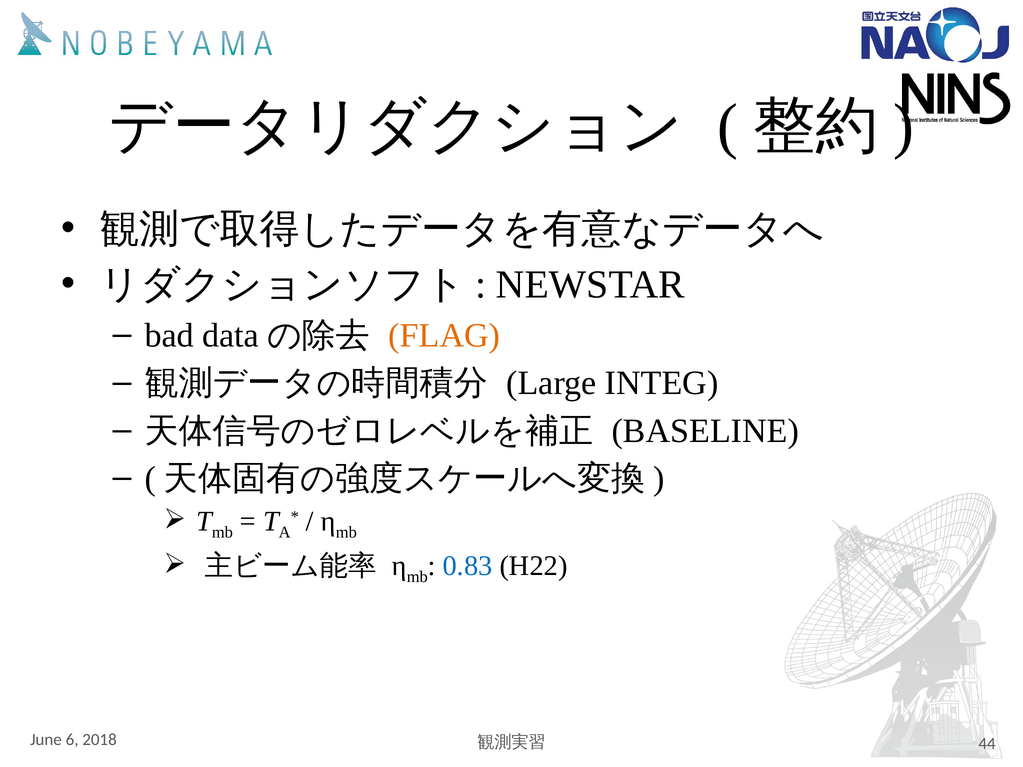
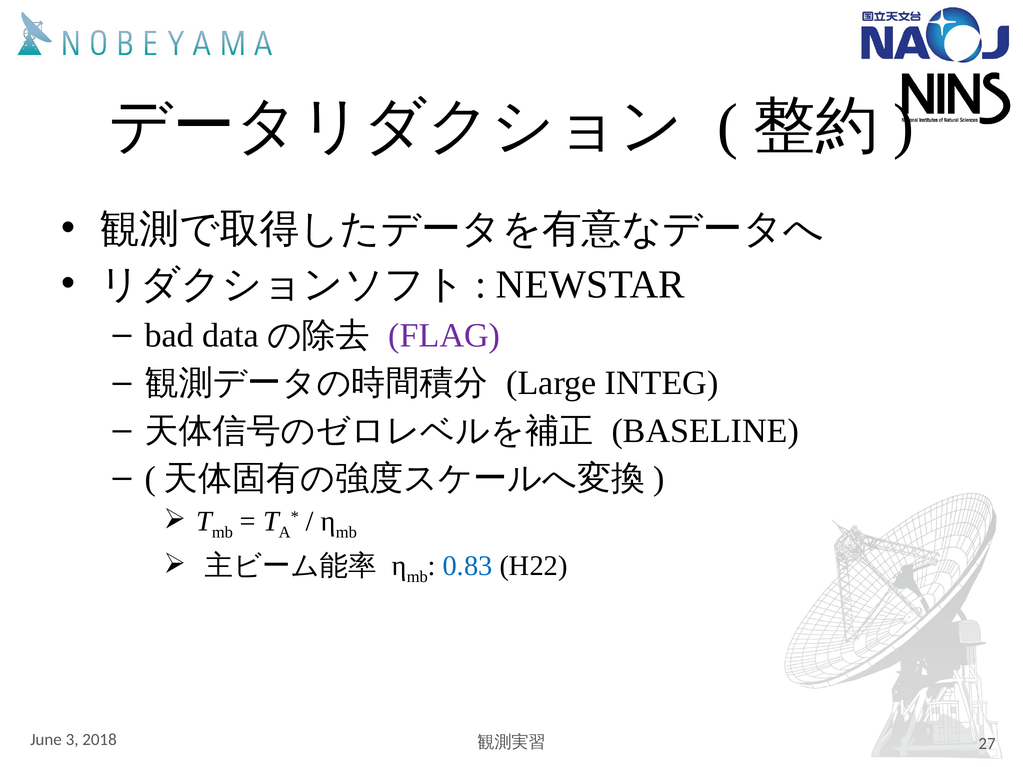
FLAG colour: orange -> purple
6: 6 -> 3
44: 44 -> 27
